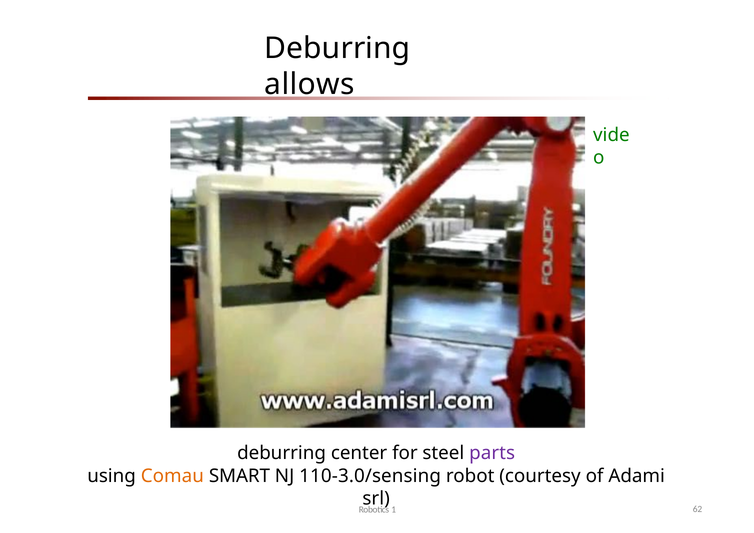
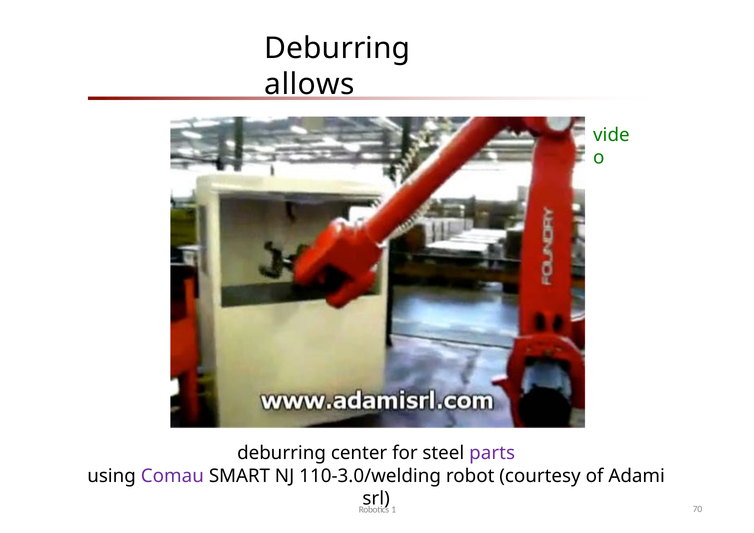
Comau colour: orange -> purple
110-3.0/sensing: 110-3.0/sensing -> 110-3.0/welding
62: 62 -> 70
